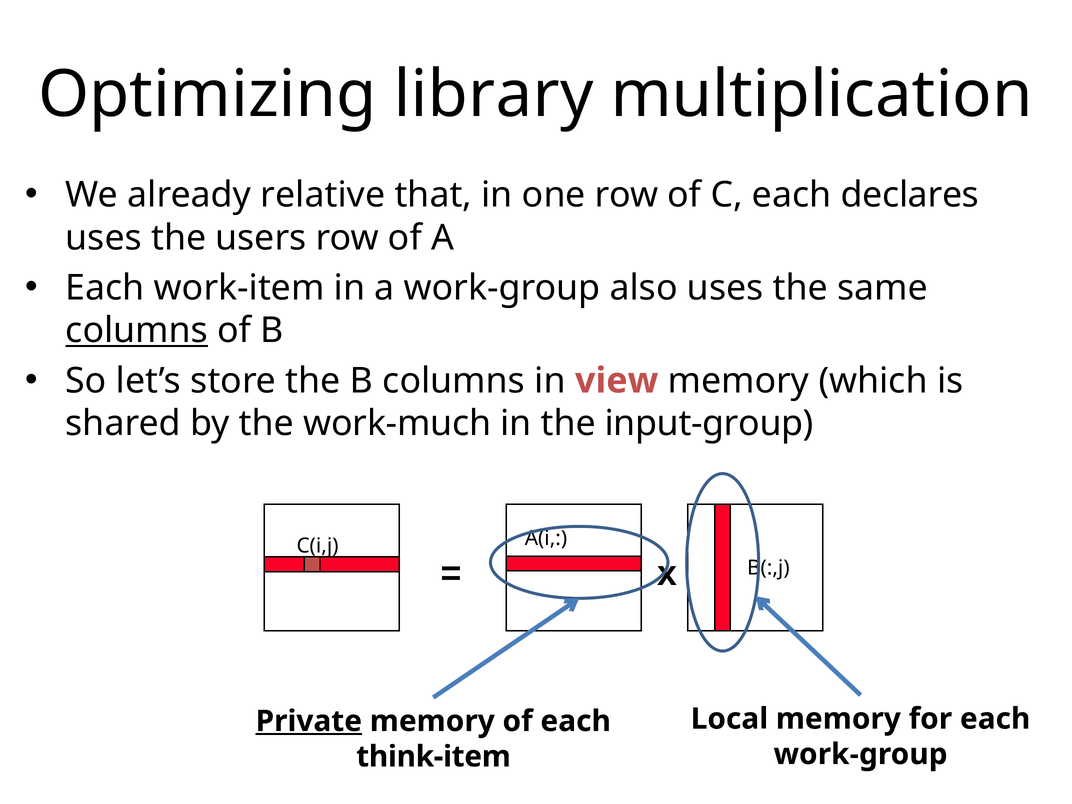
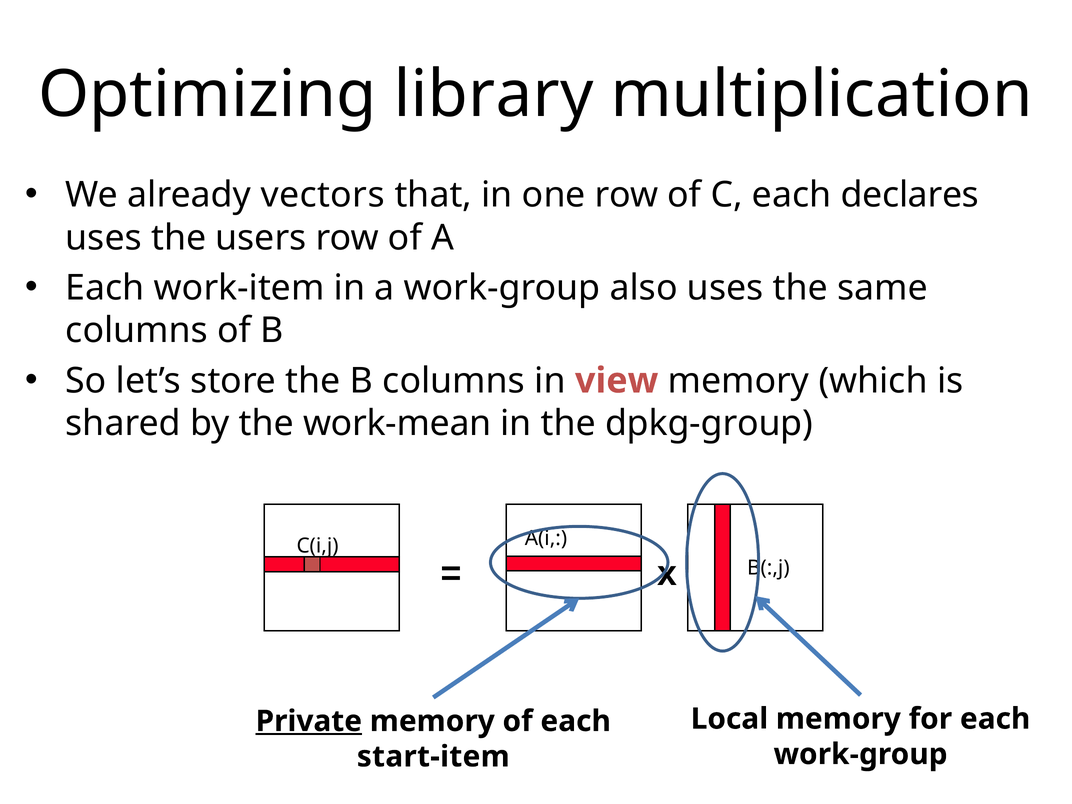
relative: relative -> vectors
columns at (137, 331) underline: present -> none
work-much: work-much -> work-mean
input-group: input-group -> dpkg-group
think-item: think-item -> start-item
